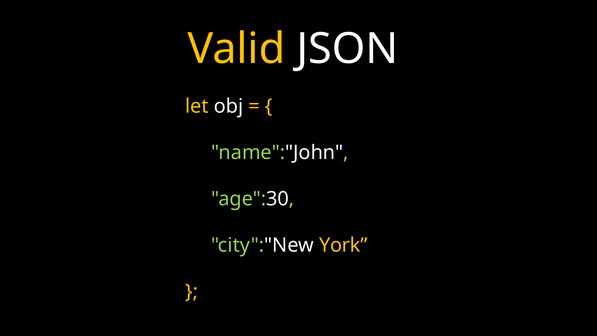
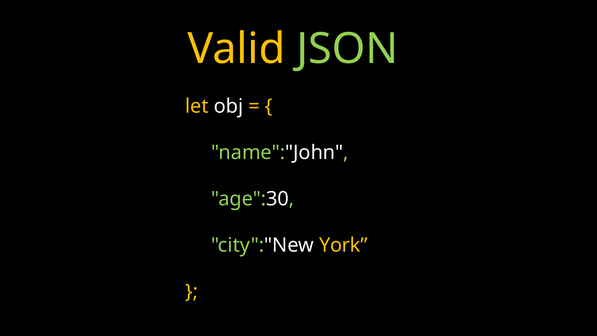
JSON colour: white -> light green
